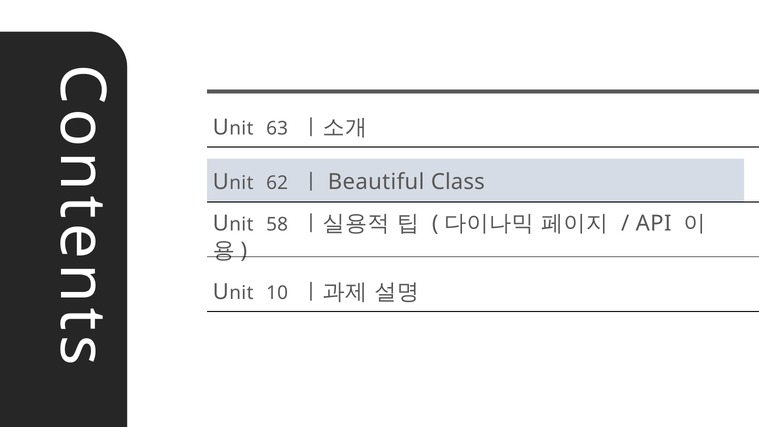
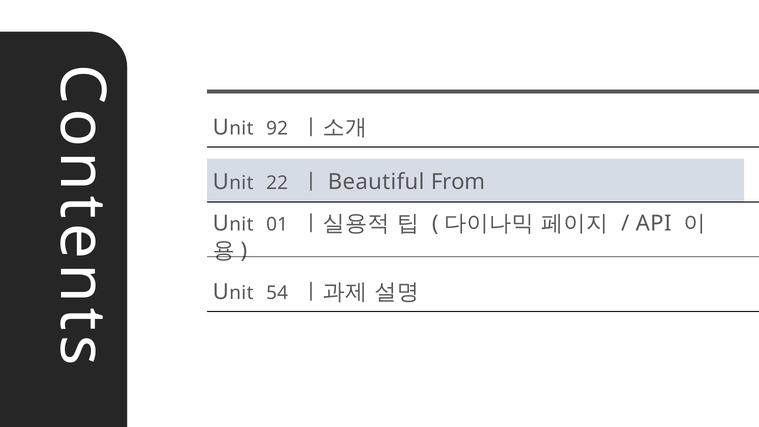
63: 63 -> 92
62: 62 -> 22
Class: Class -> From
58: 58 -> 01
10: 10 -> 54
